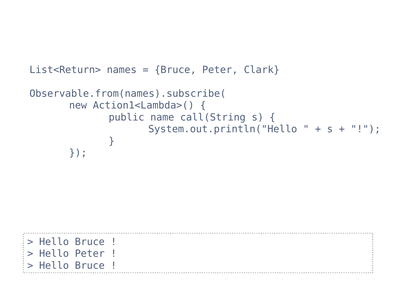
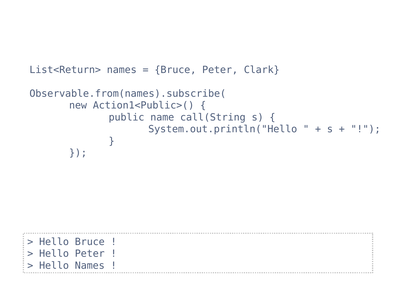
Action1<Lambda>(: Action1<Lambda>( -> Action1<Public>(
Bruce at (90, 266): Bruce -> Names
